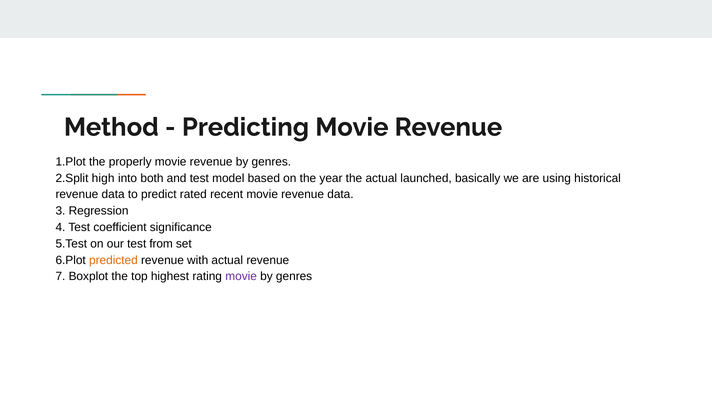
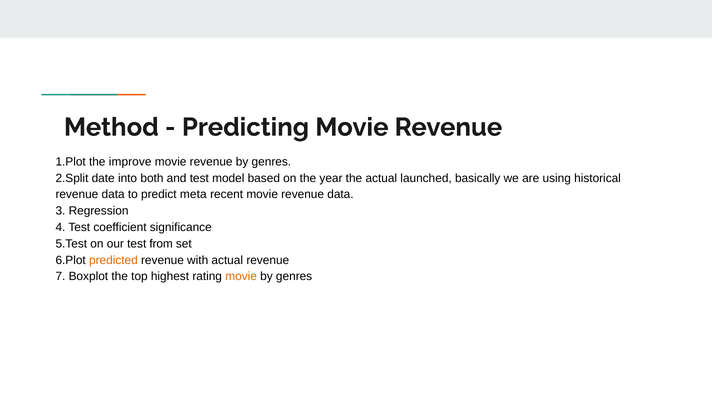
properly: properly -> improve
high: high -> date
rated: rated -> meta
movie at (241, 276) colour: purple -> orange
